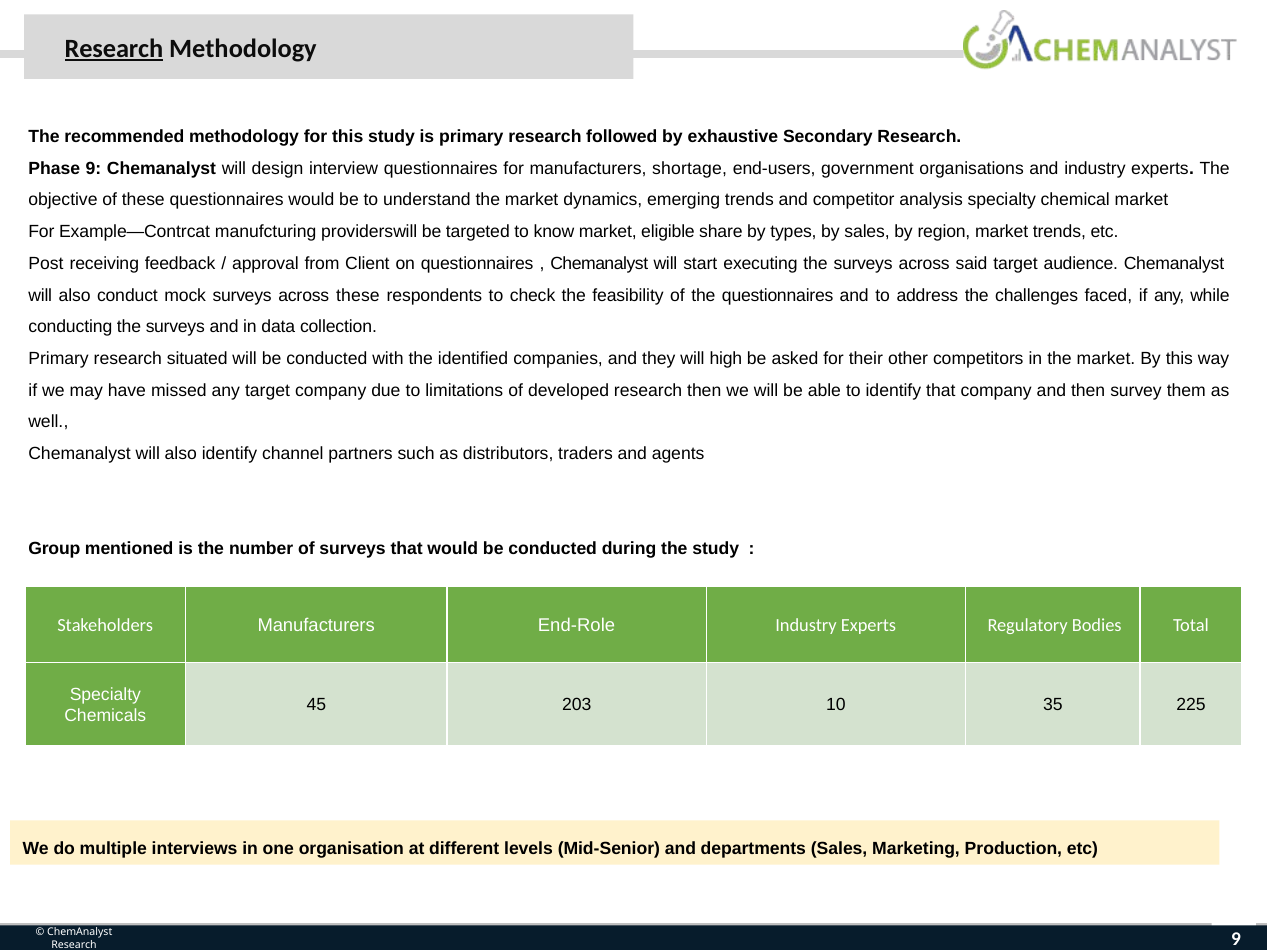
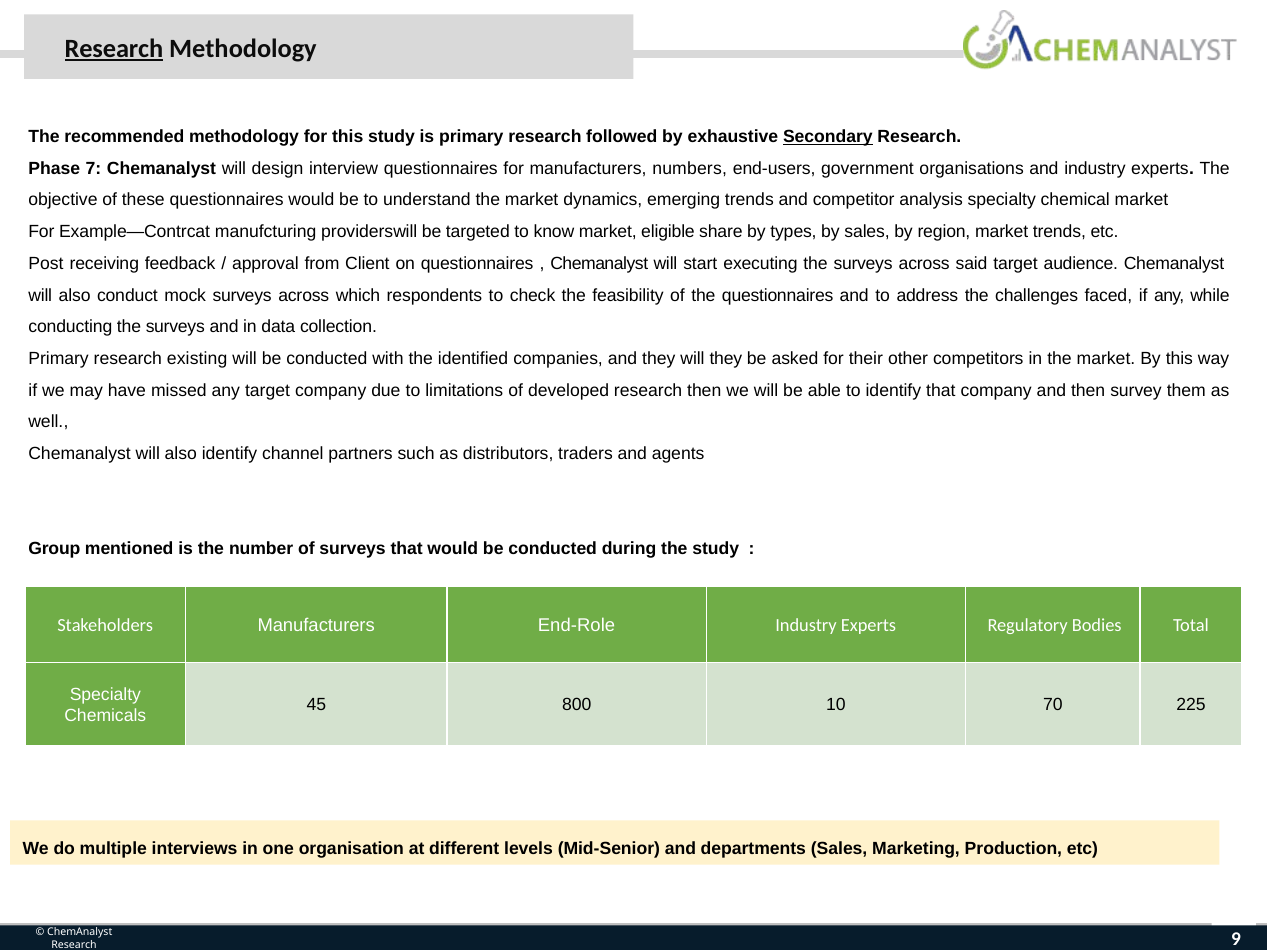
Secondary underline: none -> present
Phase 9: 9 -> 7
shortage: shortage -> numbers
across these: these -> which
situated: situated -> existing
will high: high -> they
203: 203 -> 800
35: 35 -> 70
